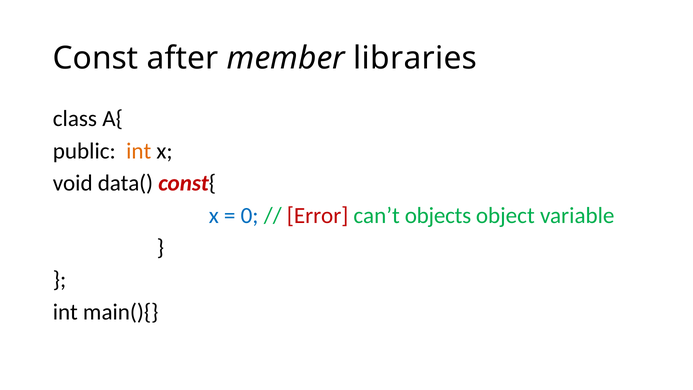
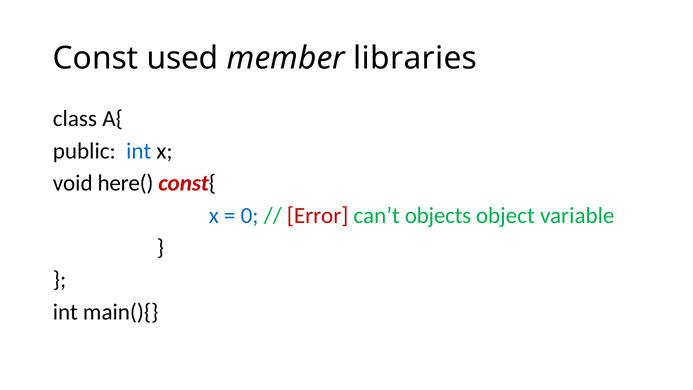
after: after -> used
int at (139, 151) colour: orange -> blue
data(: data( -> here(
